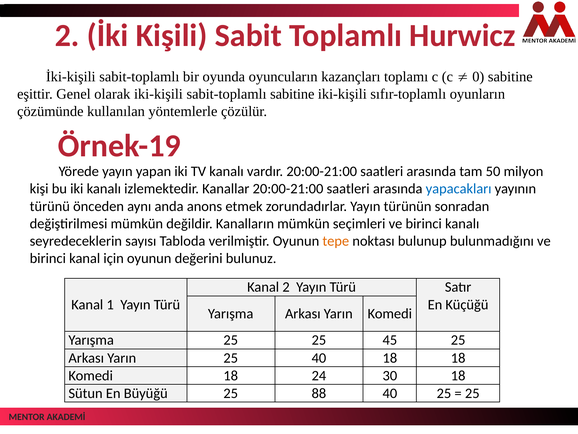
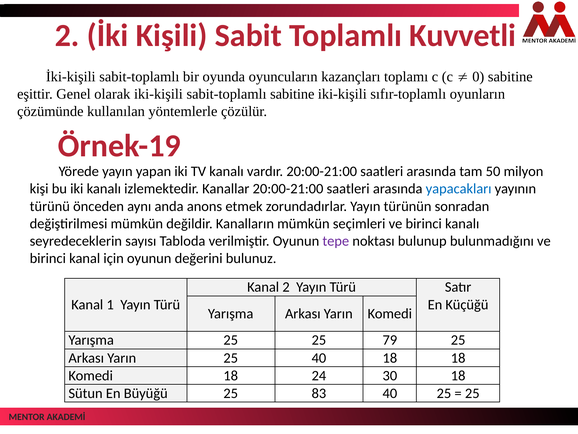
Hurwicz: Hurwicz -> Kuvvetli
tepe colour: orange -> purple
45: 45 -> 79
88: 88 -> 83
